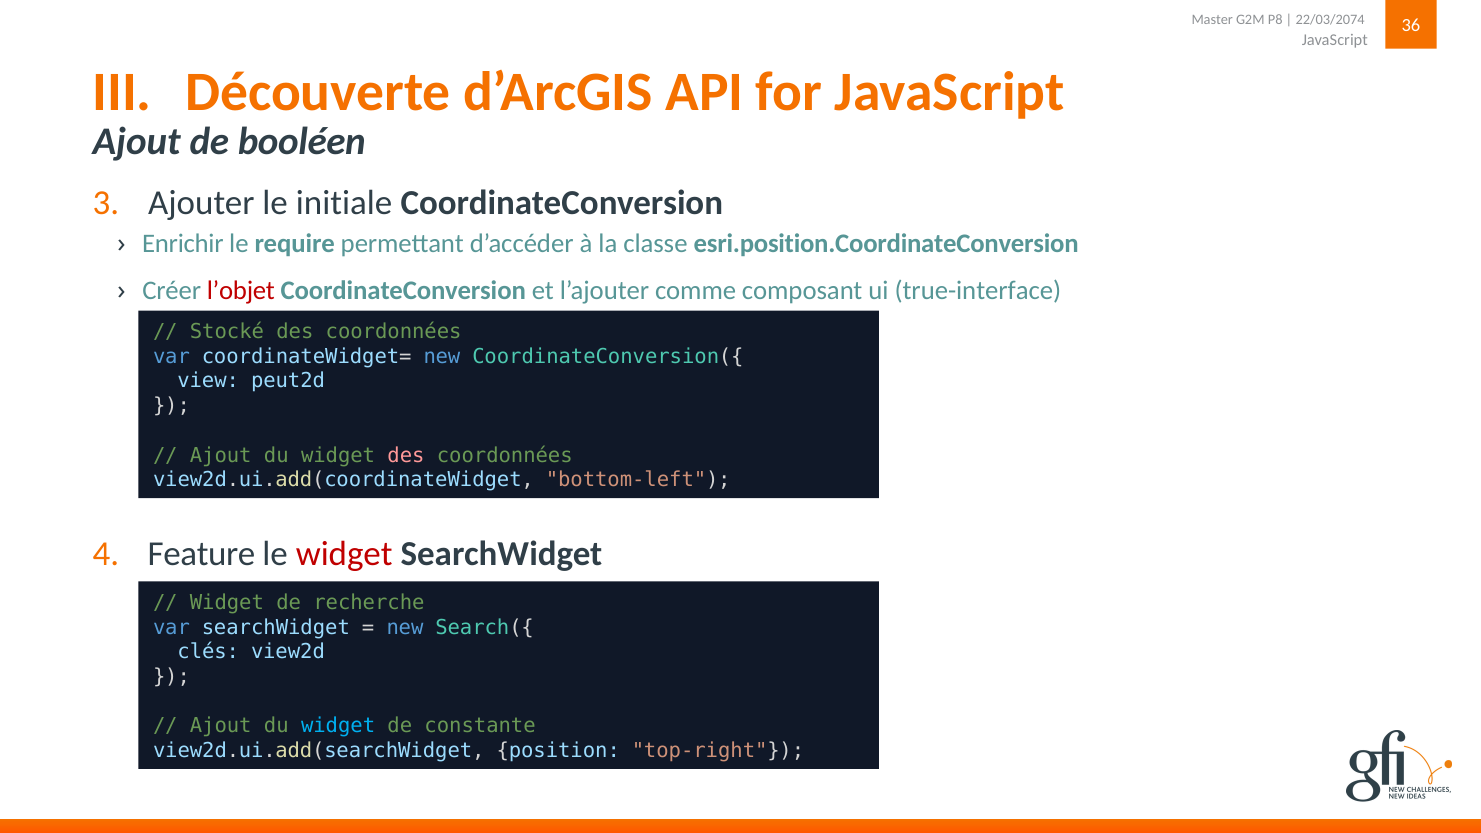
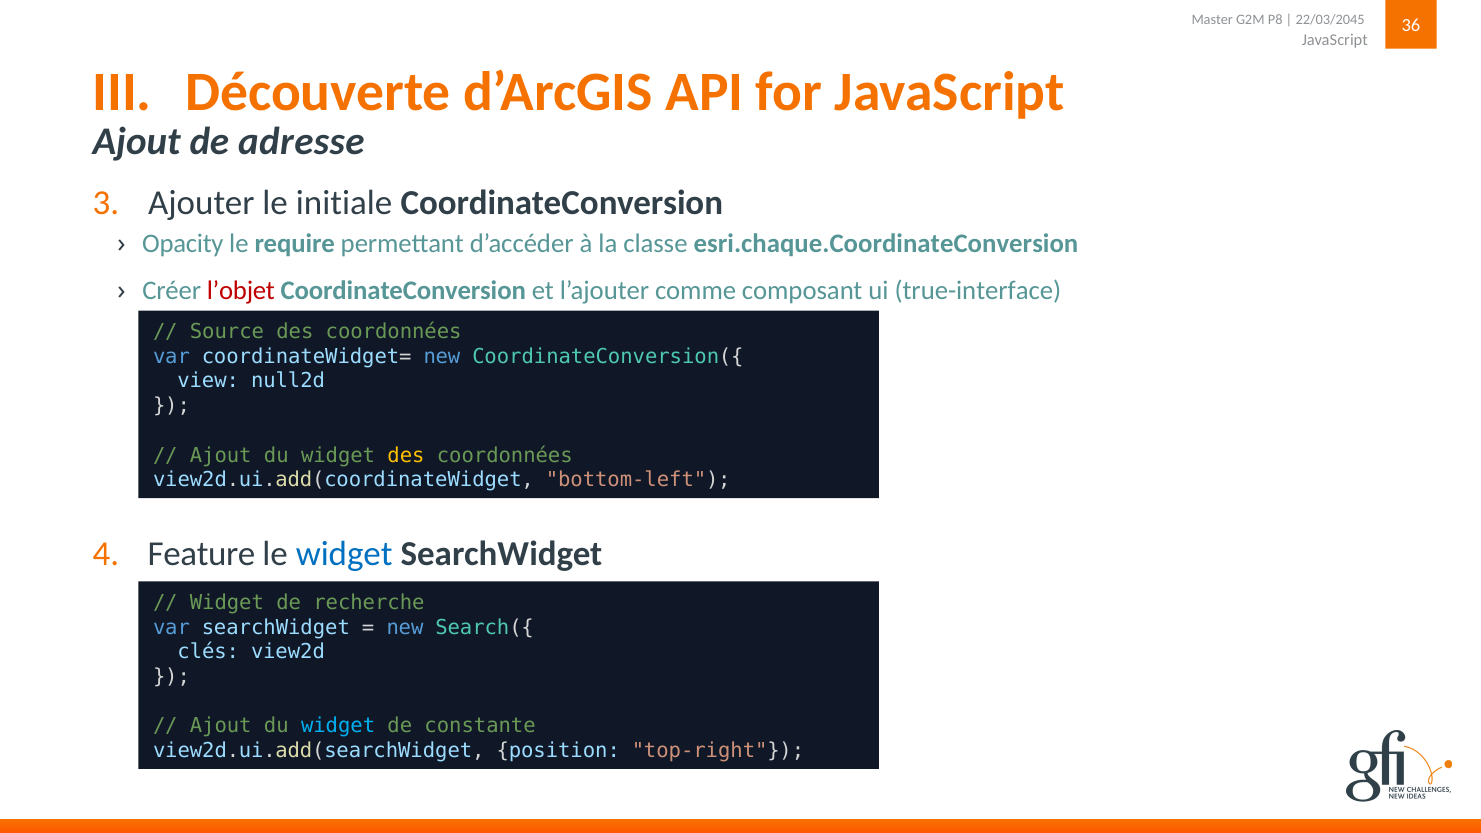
22/03/2074: 22/03/2074 -> 22/03/2045
booléen: booléen -> adresse
Enrichir: Enrichir -> Opacity
esri.position.CoordinateConversion: esri.position.CoordinateConversion -> esri.chaque.CoordinateConversion
Stocké: Stocké -> Source
peut2d: peut2d -> null2d
des at (406, 455) colour: pink -> yellow
widget at (344, 554) colour: red -> blue
